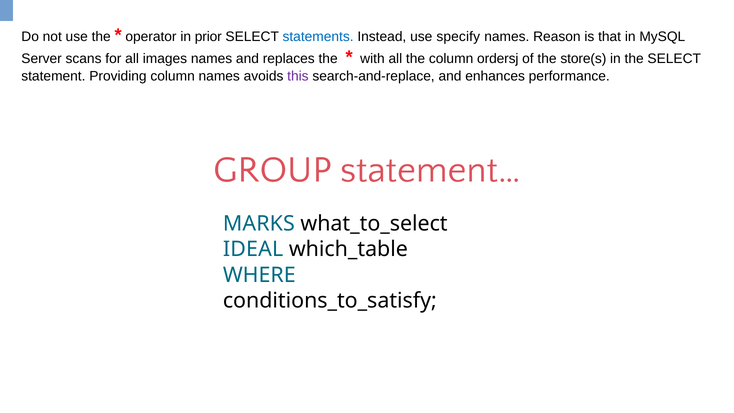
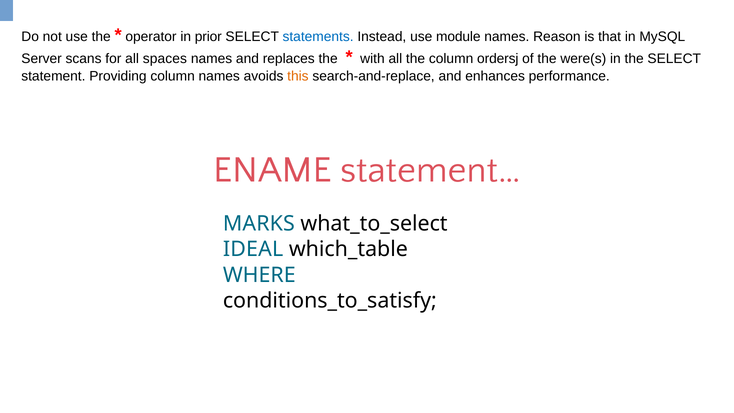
specify: specify -> module
images: images -> spaces
store(s: store(s -> were(s
this colour: purple -> orange
GROUP: GROUP -> ENAME
